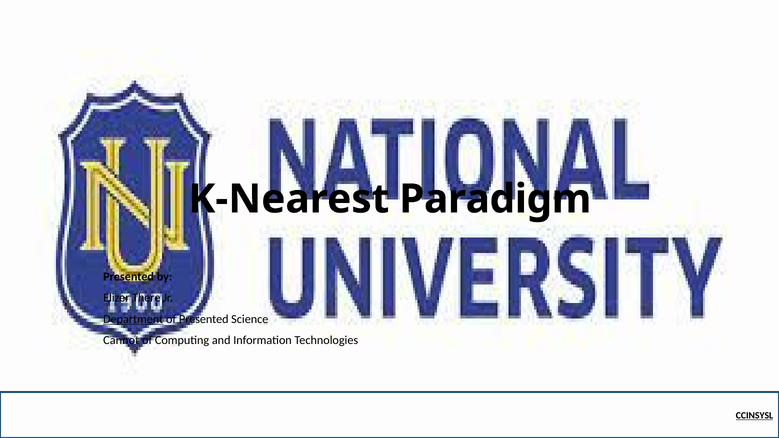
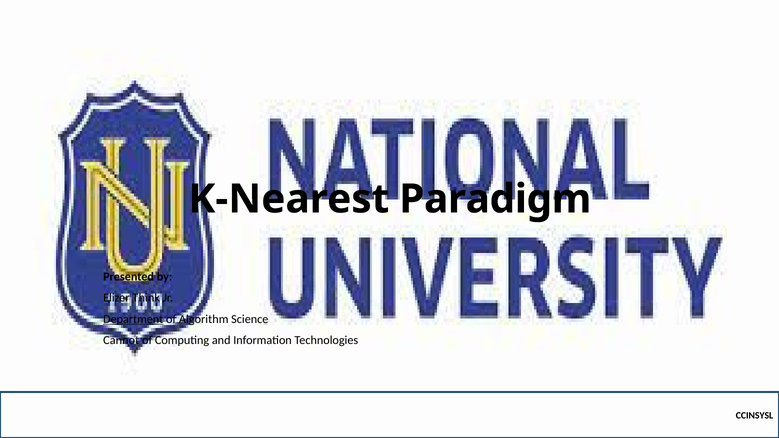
There: There -> Think
of Presented: Presented -> Algorithm
CCINSYSL underline: present -> none
